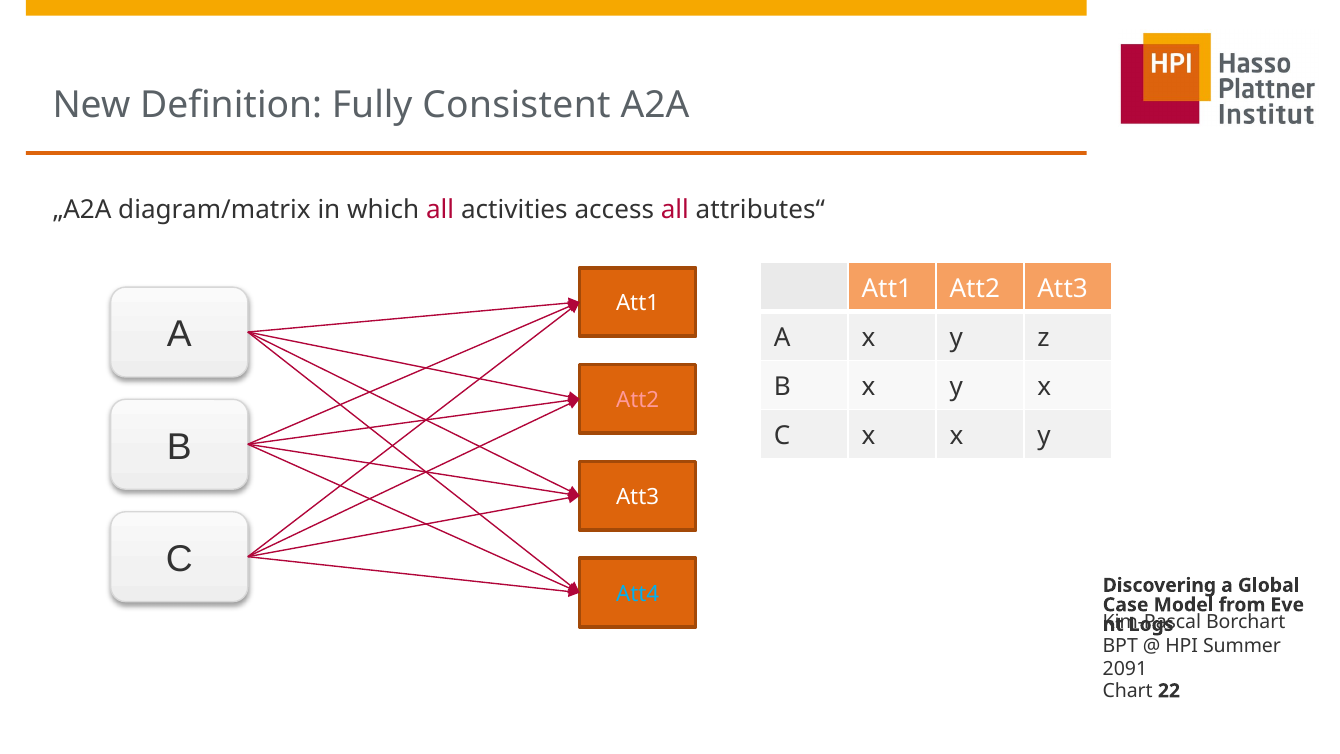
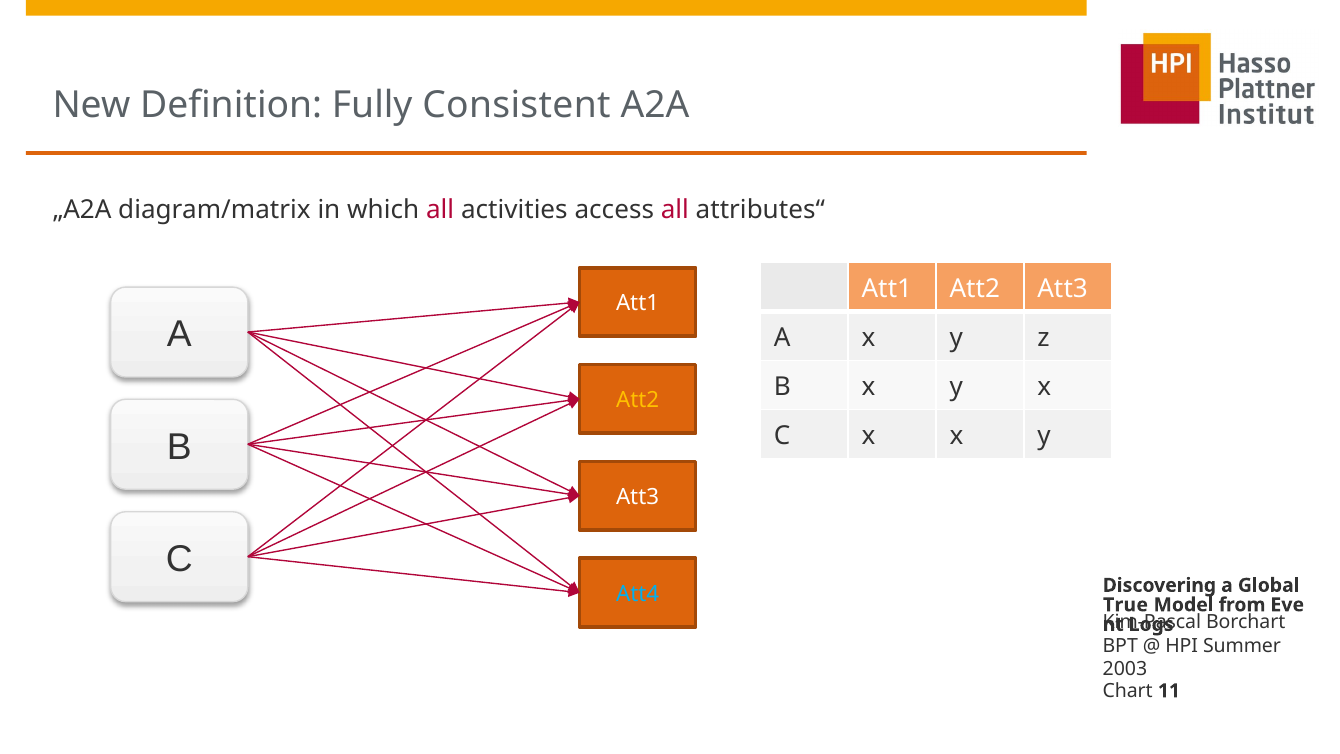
Att2 at (638, 400) colour: pink -> yellow
Case: Case -> True
2091: 2091 -> 2003
22: 22 -> 11
